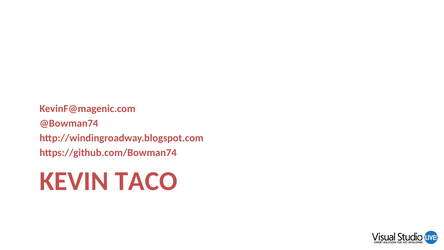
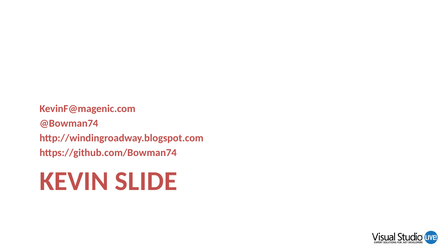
TACO: TACO -> SLIDE
